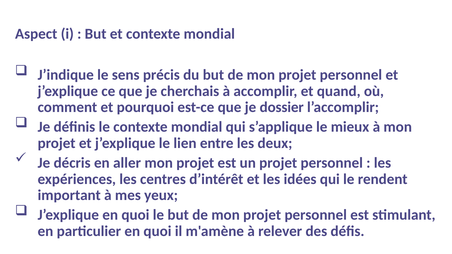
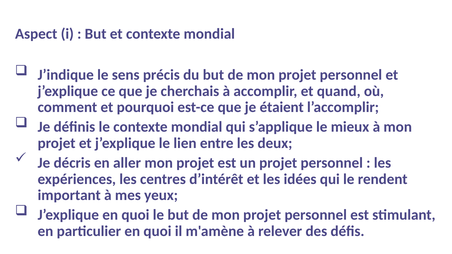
dossier: dossier -> étaient
